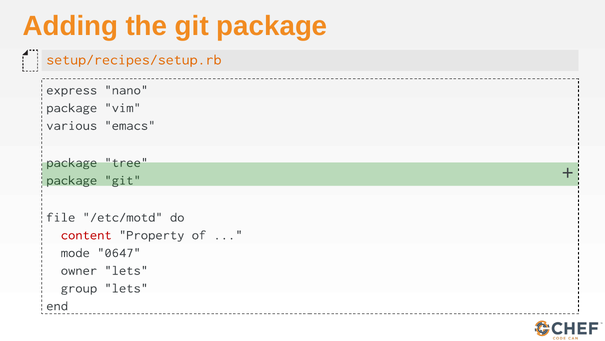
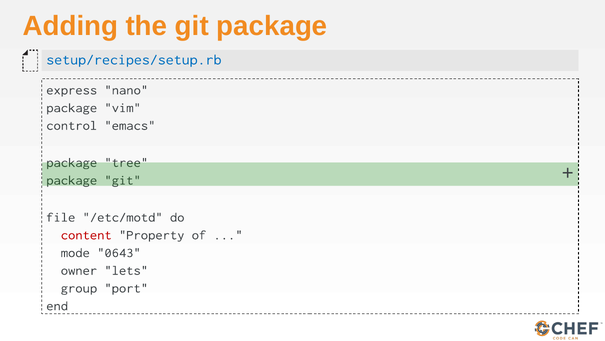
setup/recipes/setup.rb colour: orange -> blue
various: various -> control
0647: 0647 -> 0643
group lets: lets -> port
